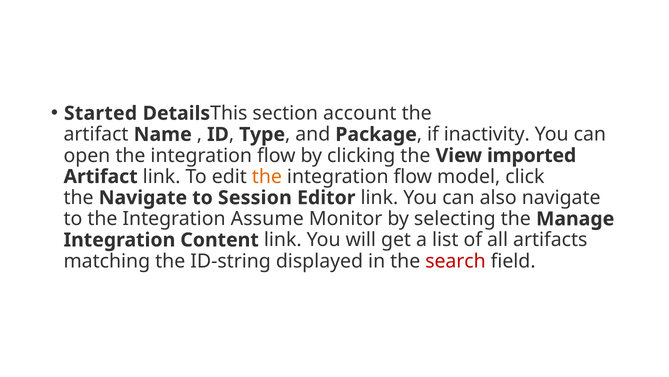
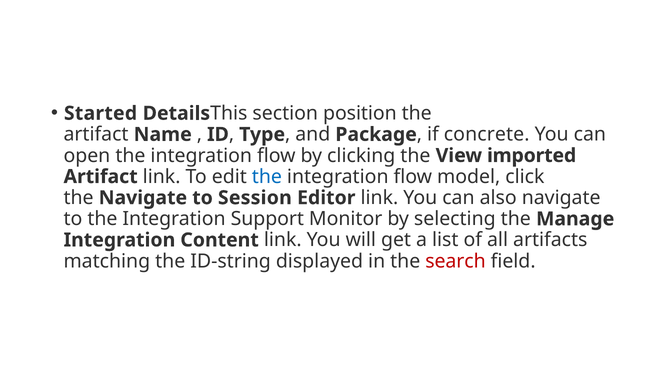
account: account -> position
inactivity: inactivity -> concrete
the at (267, 176) colour: orange -> blue
Assume: Assume -> Support
